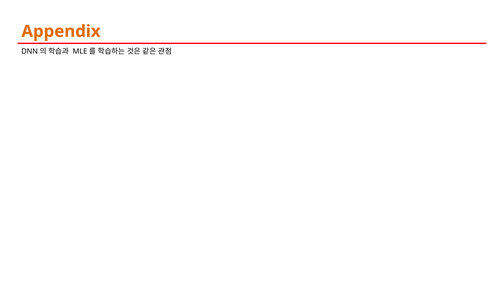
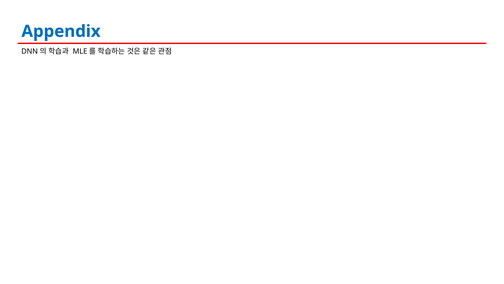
Appendix colour: orange -> blue
